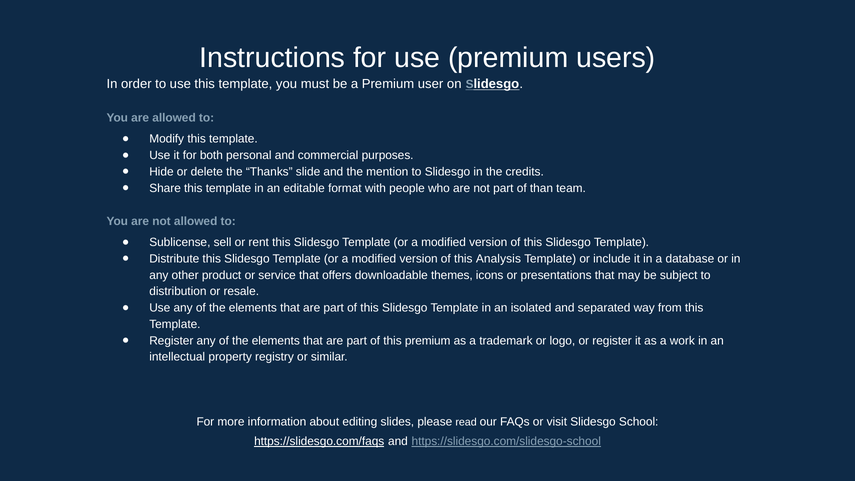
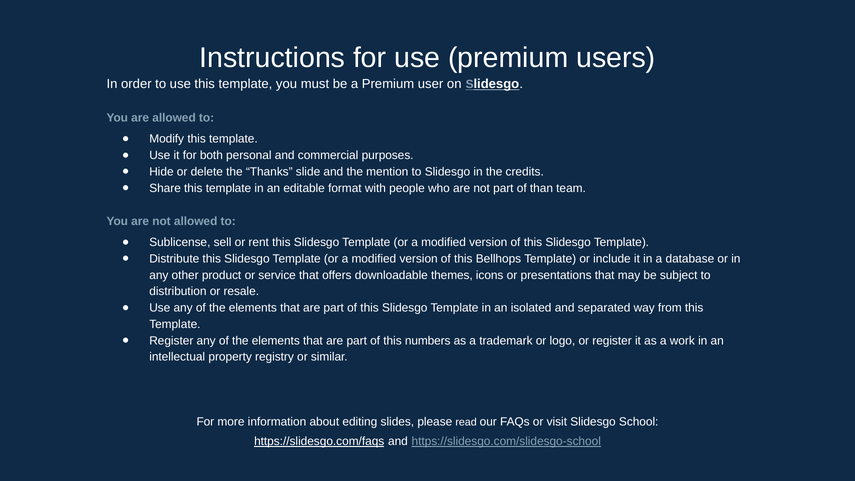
Analysis: Analysis -> Bellhops
this premium: premium -> numbers
